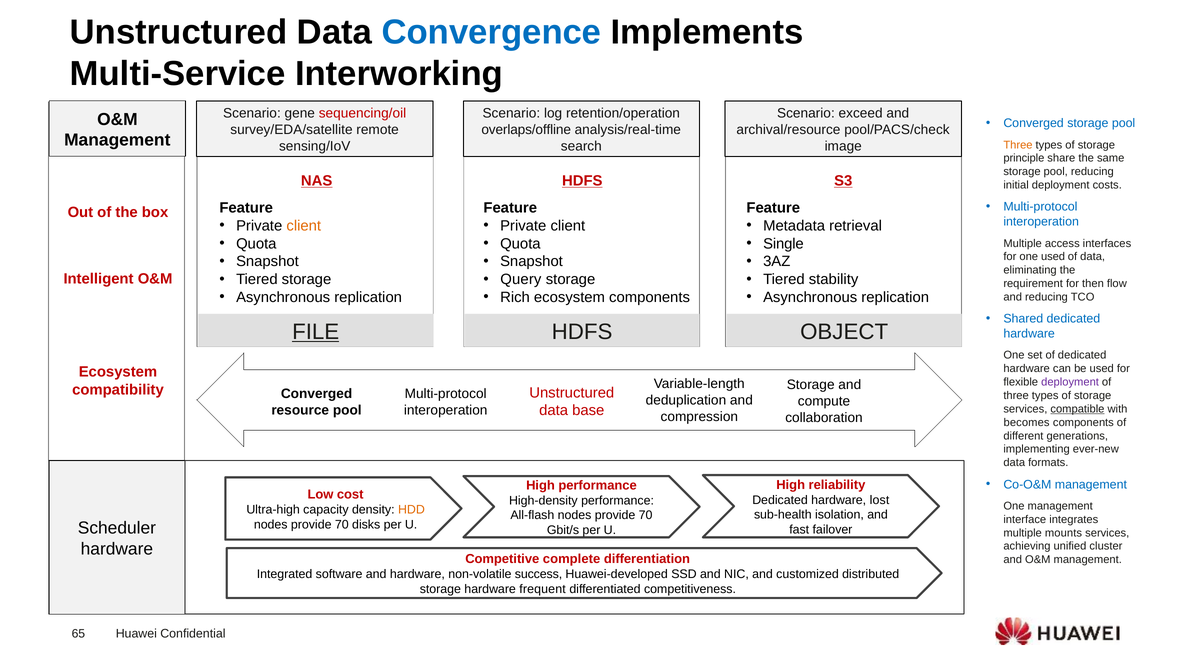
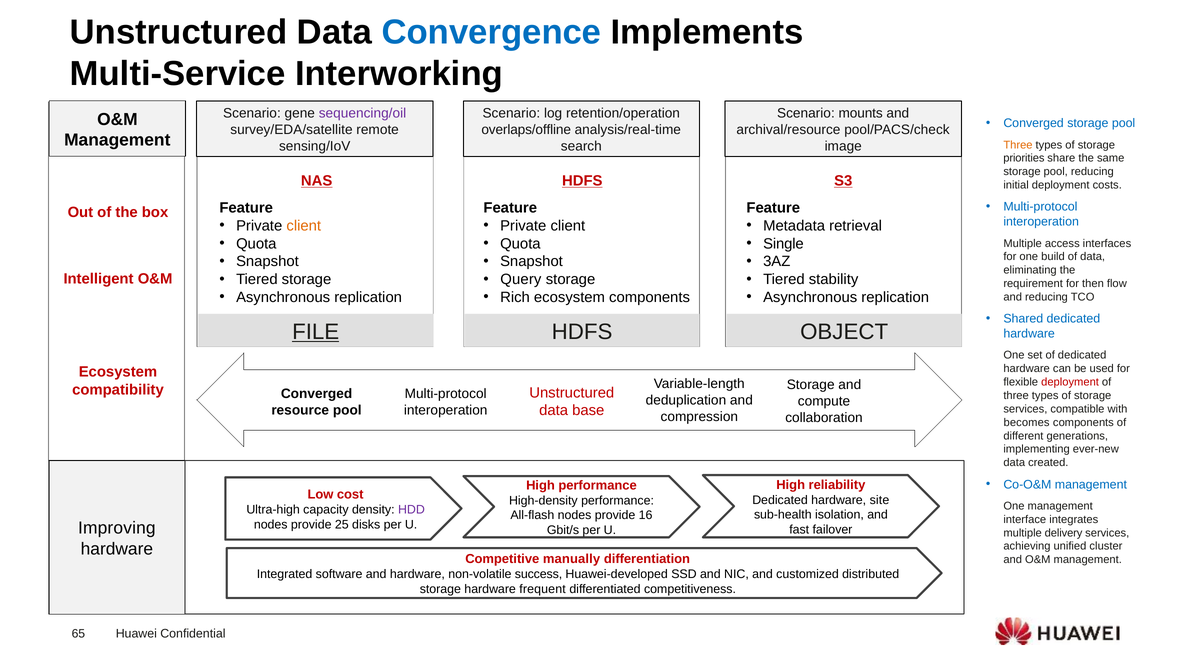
sequencing/oil colour: red -> purple
exceed: exceed -> mounts
principle: principle -> priorities
one used: used -> build
deployment at (1070, 382) colour: purple -> red
compatible underline: present -> none
formats: formats -> created
lost: lost -> site
HDD colour: orange -> purple
All-flash nodes provide 70: 70 -> 16
70 at (342, 524): 70 -> 25
Scheduler: Scheduler -> Improving
mounts: mounts -> delivery
complete: complete -> manually
